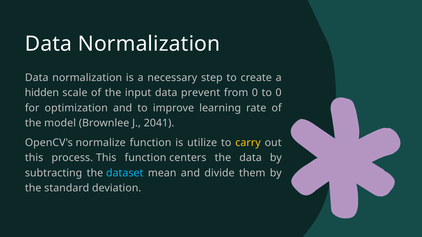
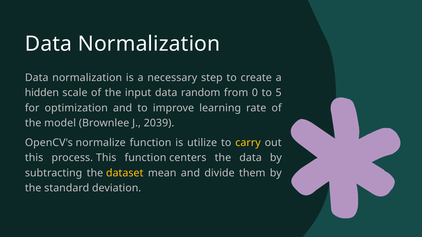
prevent: prevent -> random
to 0: 0 -> 5
2041: 2041 -> 2039
dataset colour: light blue -> yellow
